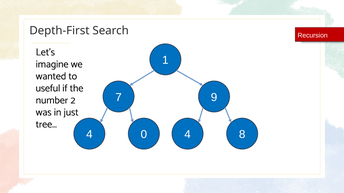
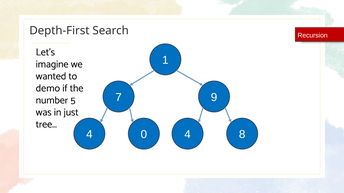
useful: useful -> demo
2: 2 -> 5
